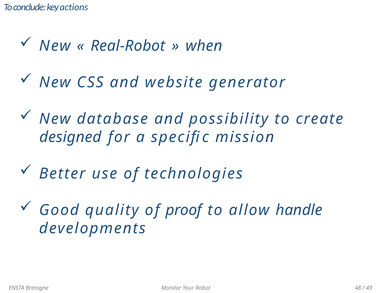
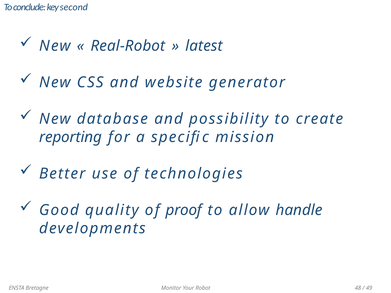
actions: actions -> second
when: when -> latest
designed: designed -> reporting
